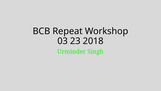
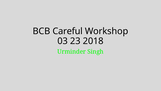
Repeat: Repeat -> Careful
